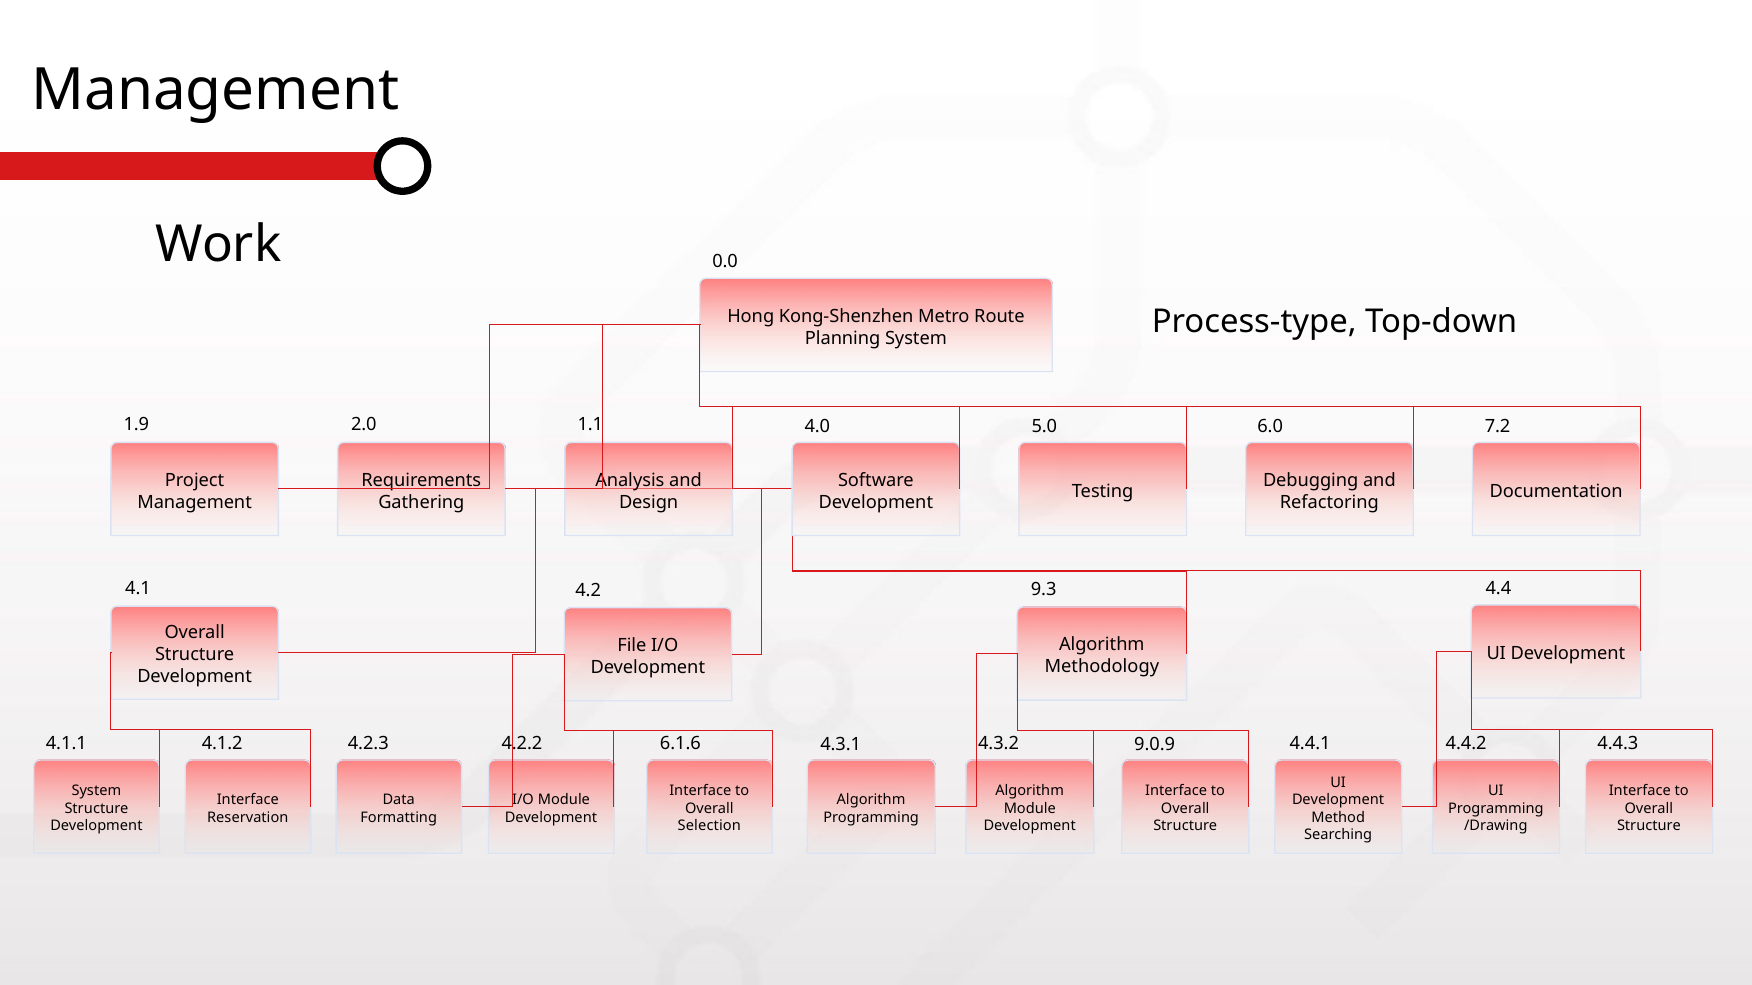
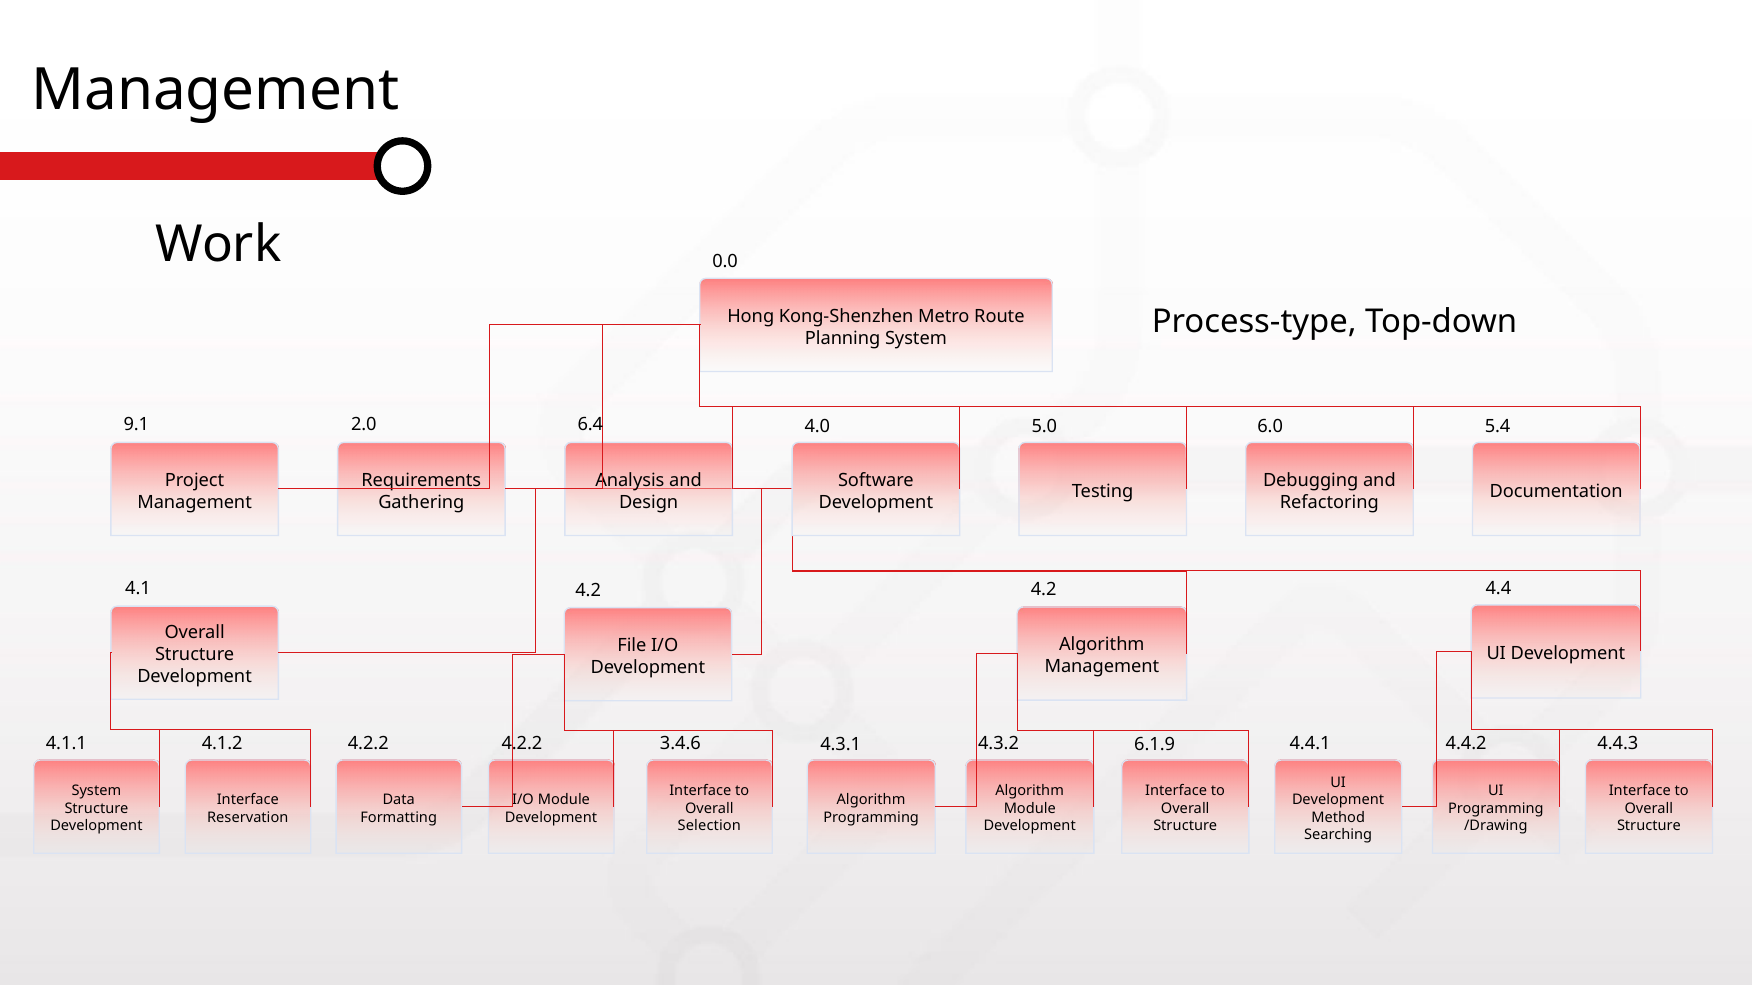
1.9: 1.9 -> 9.1
1.1: 1.1 -> 6.4
7.2: 7.2 -> 5.4
4.2 9.3: 9.3 -> 4.2
Methodology at (1102, 667): Methodology -> Management
4.1.2 4.2.3: 4.2.3 -> 4.2.2
6.1.6: 6.1.6 -> 3.4.6
9.0.9: 9.0.9 -> 6.1.9
